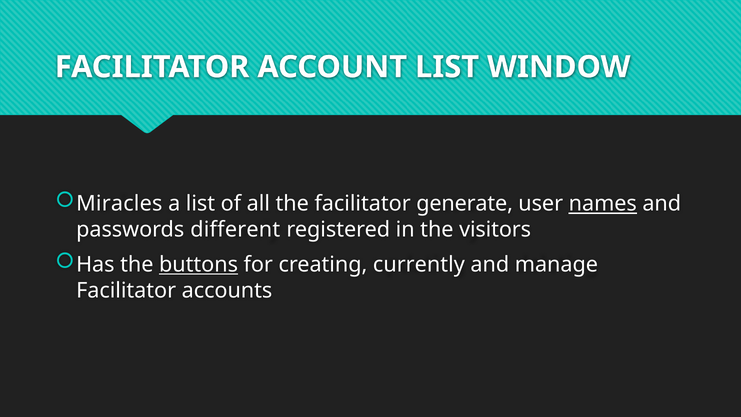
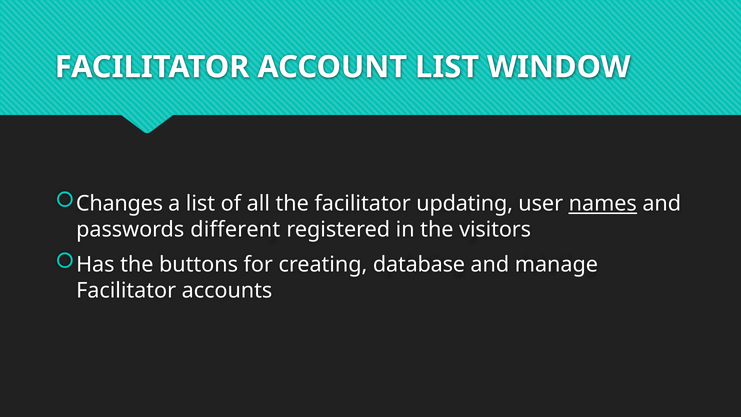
Miracles: Miracles -> Changes
generate: generate -> updating
buttons underline: present -> none
currently: currently -> database
